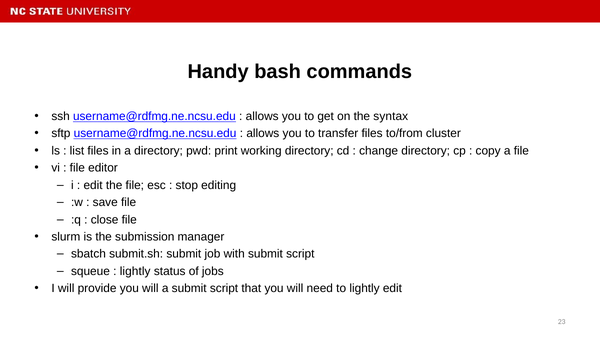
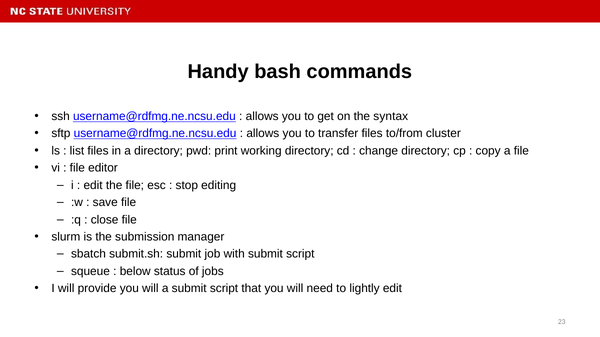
lightly at (135, 272): lightly -> below
